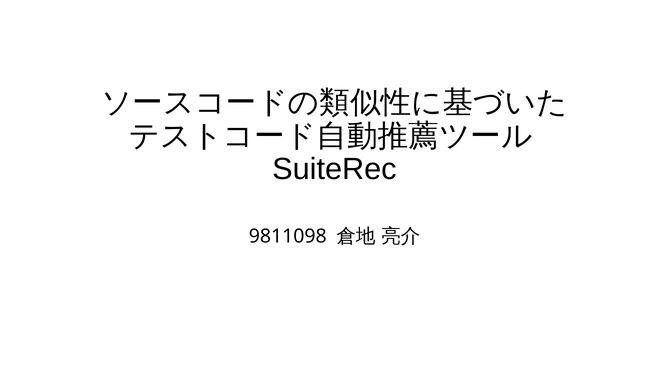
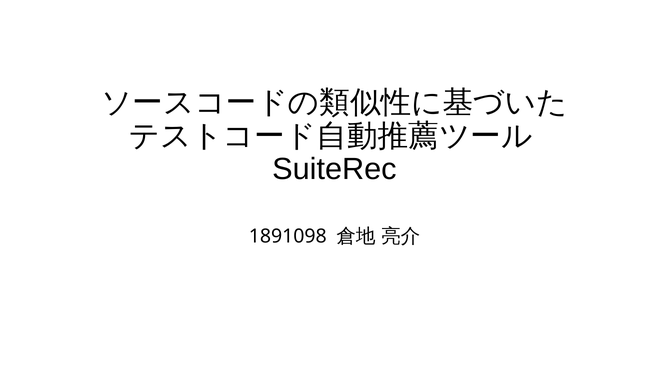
9811098: 9811098 -> 1891098
